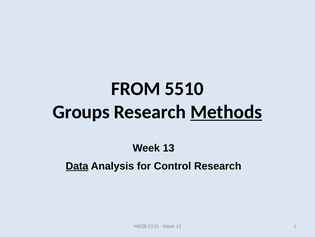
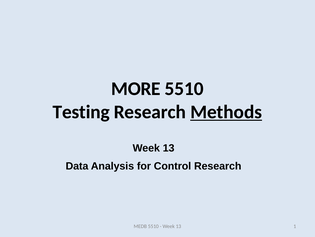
FROM: FROM -> MORE
Groups: Groups -> Testing
Data underline: present -> none
